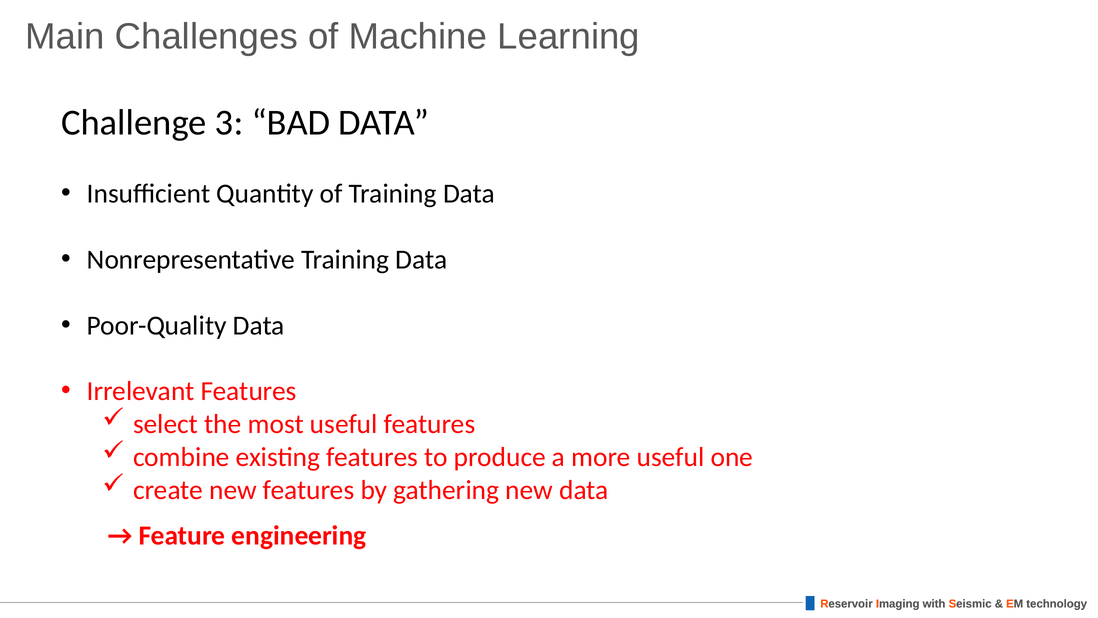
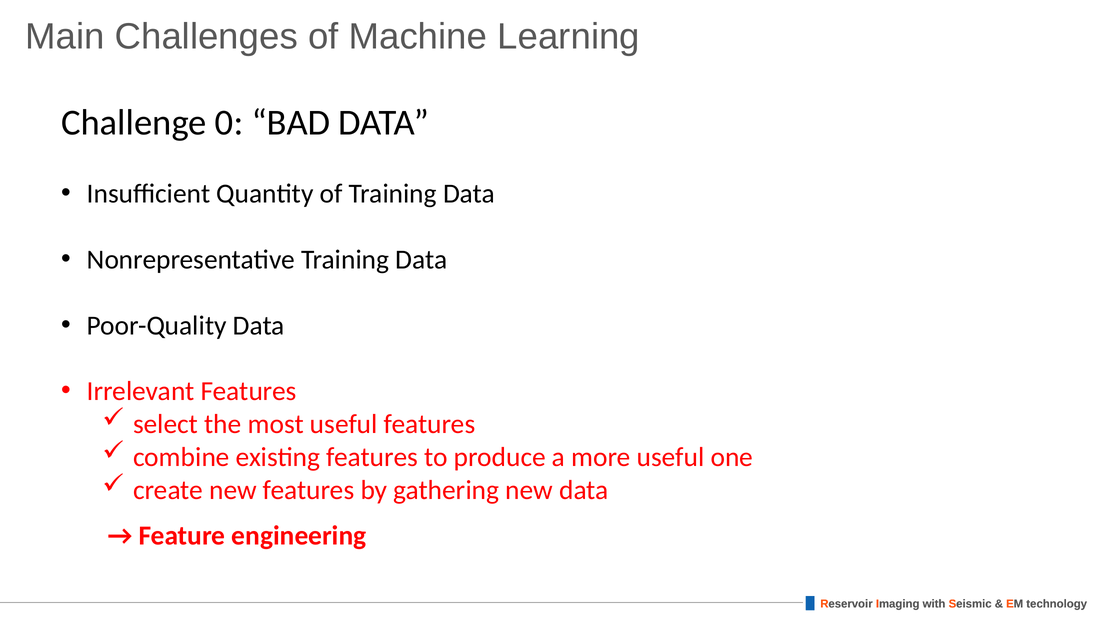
3: 3 -> 0
